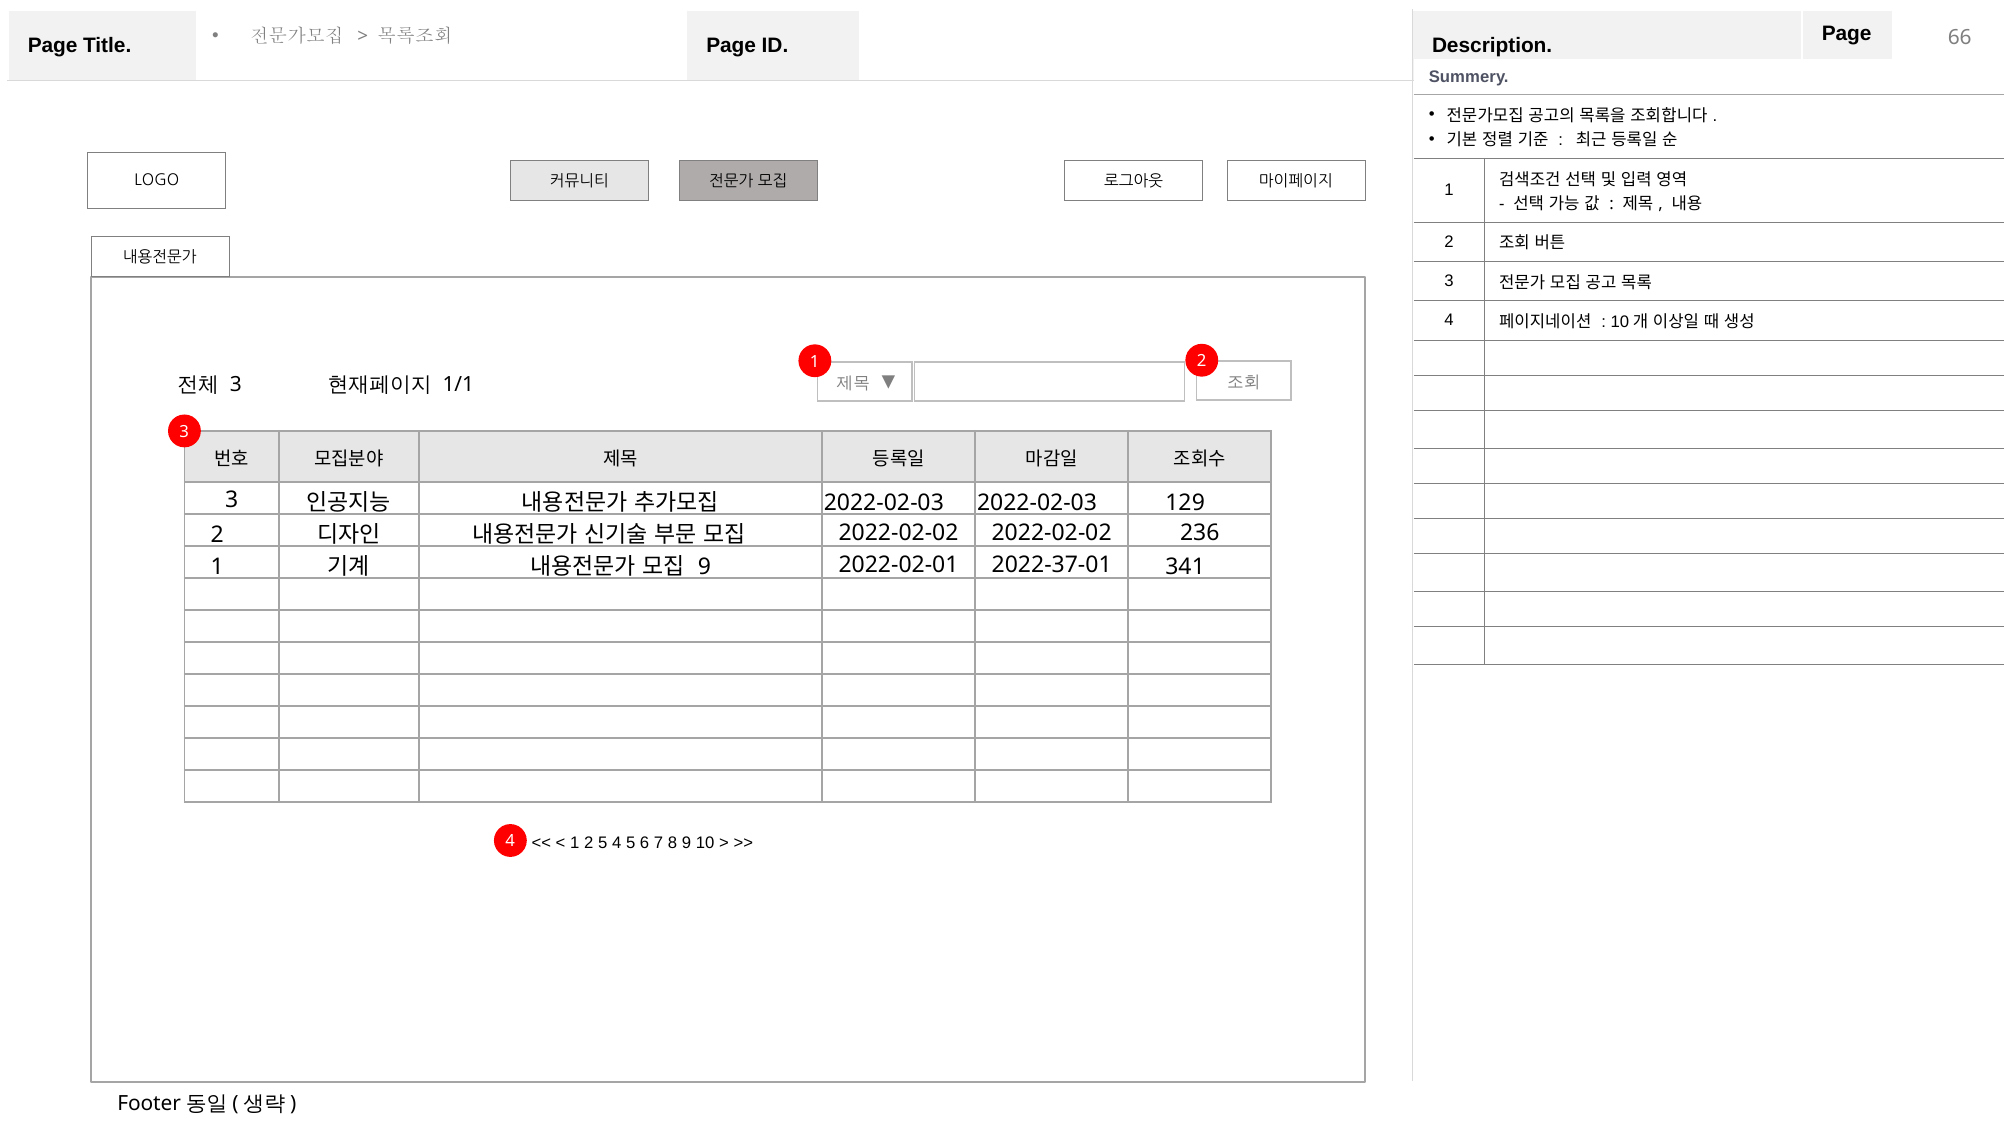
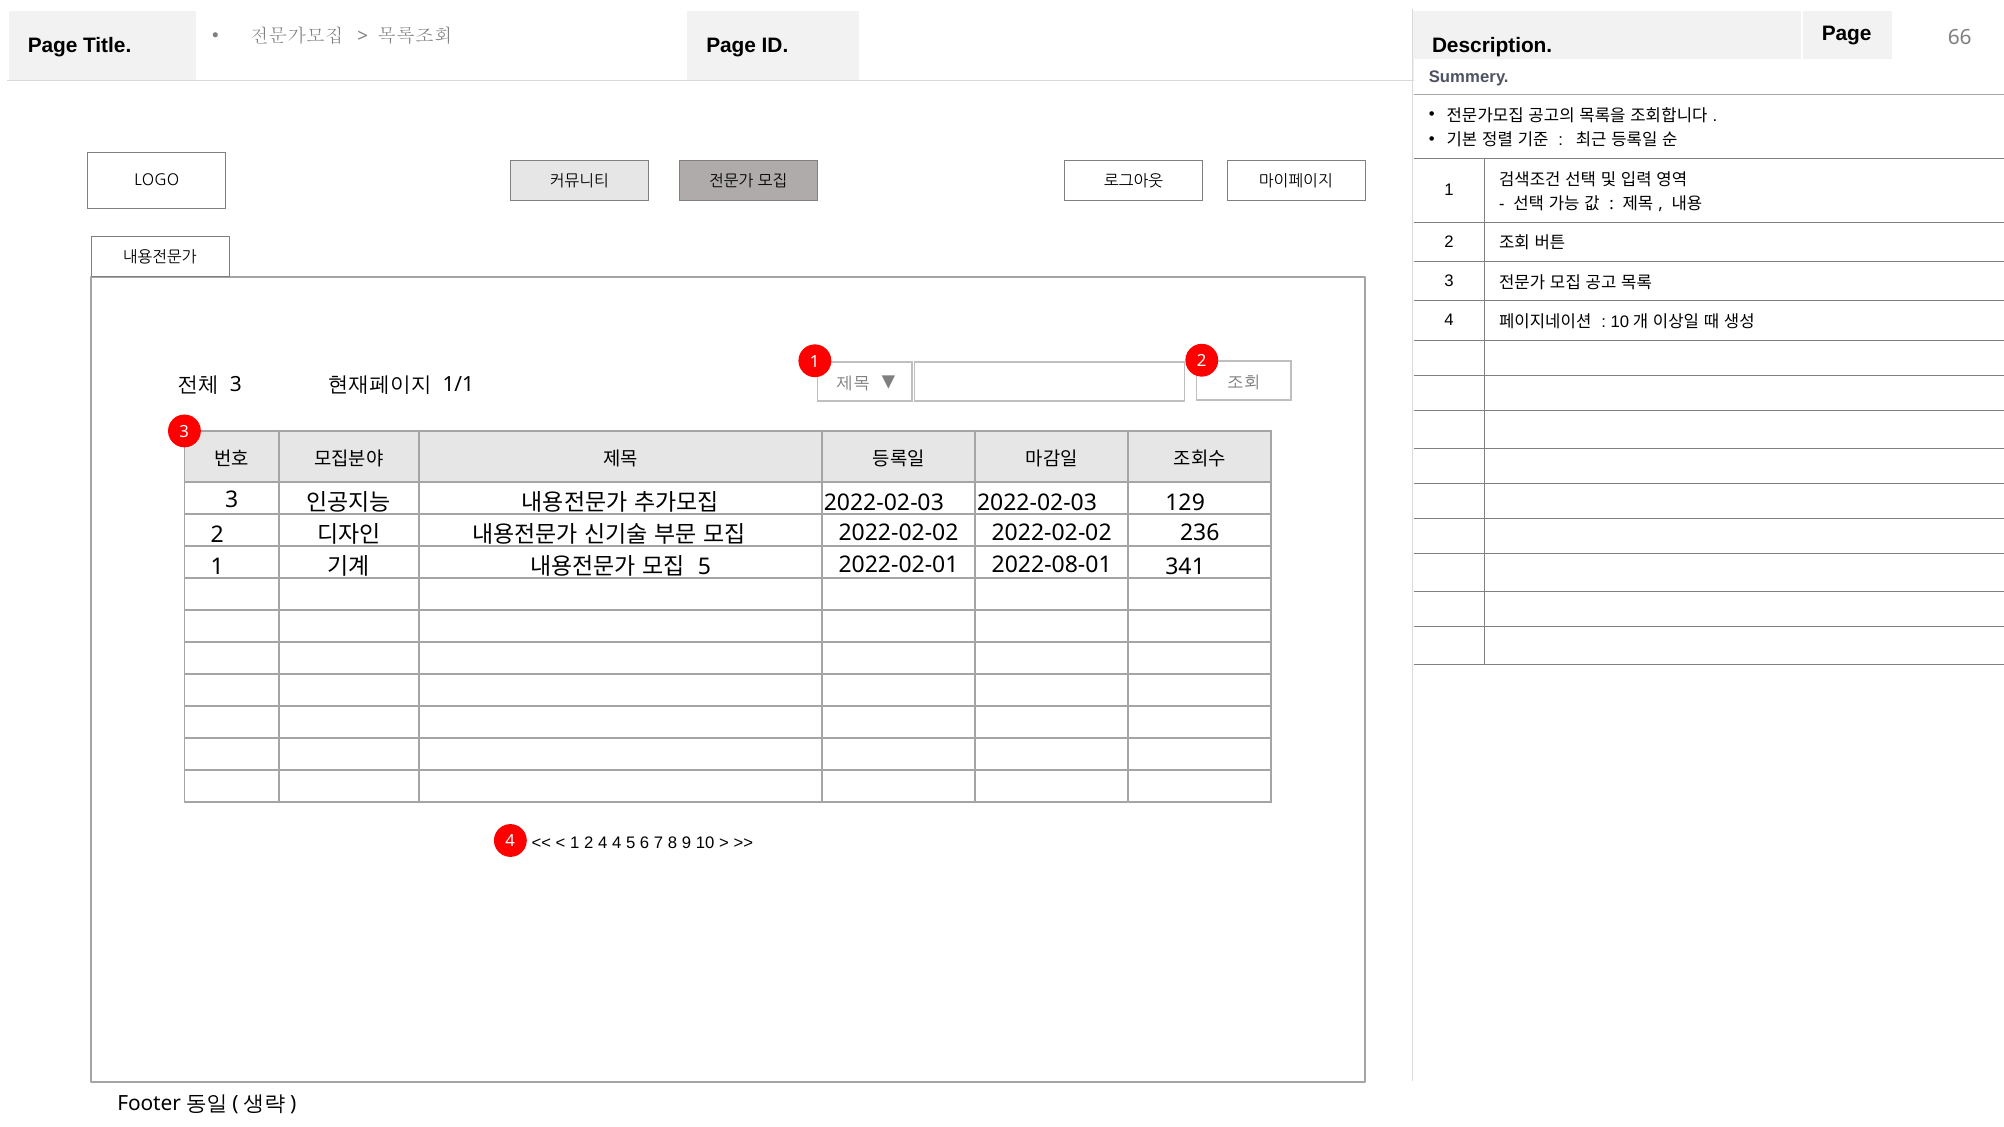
9 at (705, 567): 9 -> 5
2022-37-01: 2022-37-01 -> 2022-08-01
5 at (603, 843): 5 -> 4
